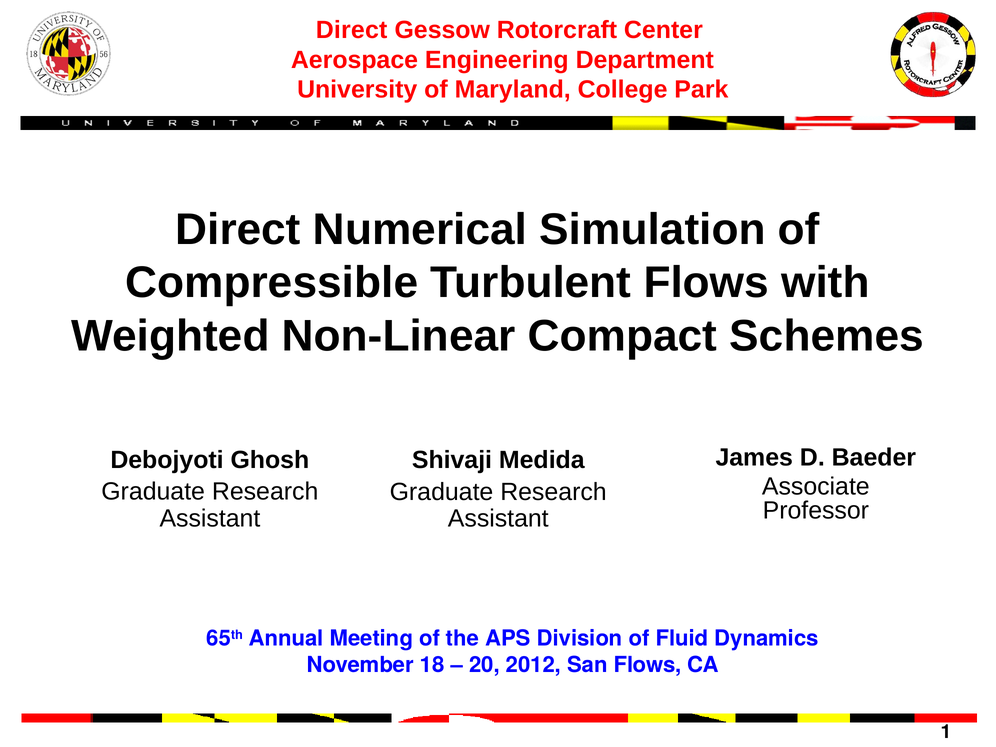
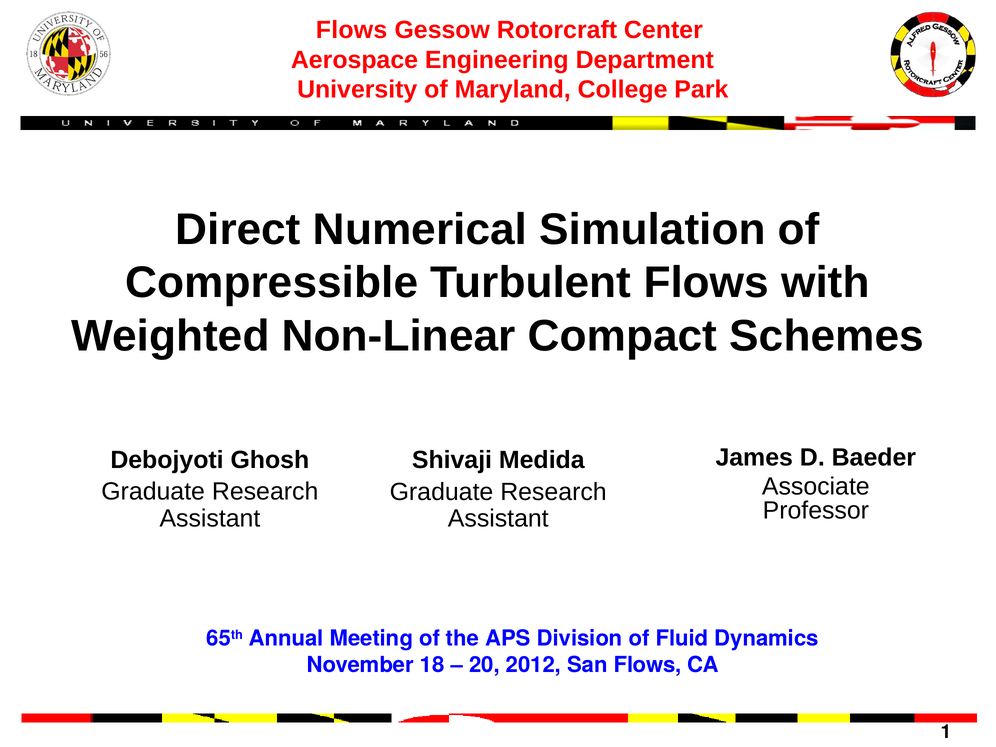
Direct at (352, 30): Direct -> Flows
